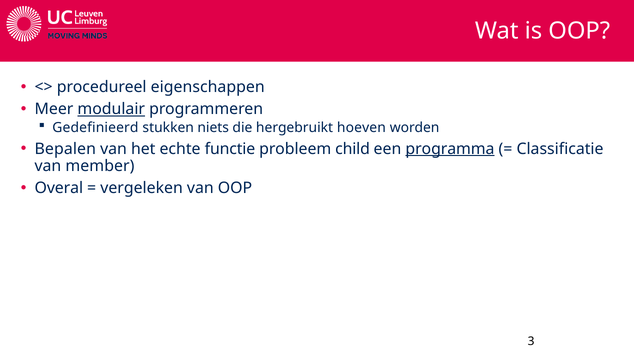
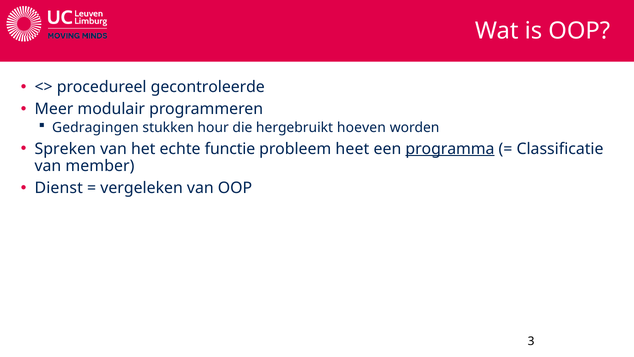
eigenschappen: eigenschappen -> gecontroleerde
modulair underline: present -> none
Gedefinieerd: Gedefinieerd -> Gedragingen
niets: niets -> hour
Bepalen: Bepalen -> Spreken
child: child -> heet
Overal: Overal -> Dienst
